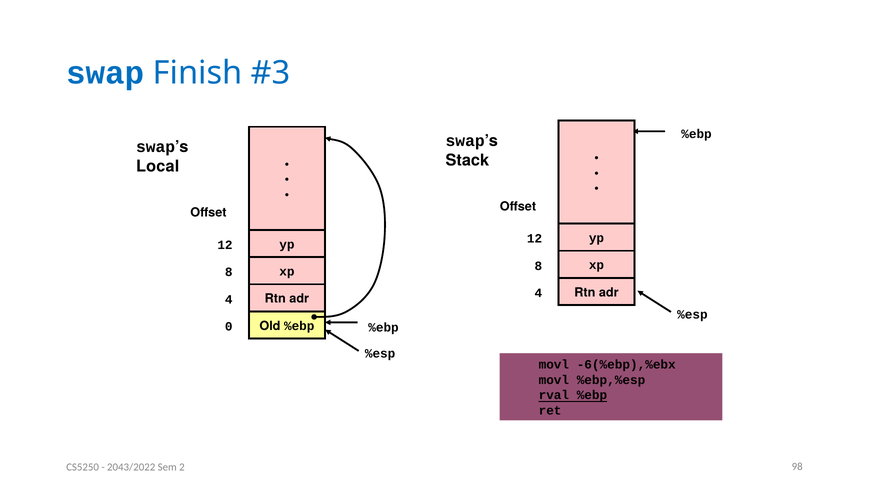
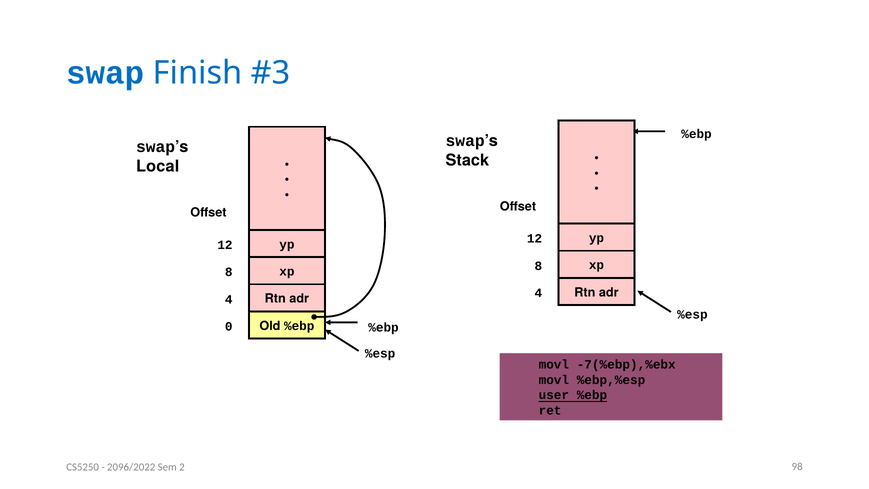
-6(%ebp),%ebx: -6(%ebp),%ebx -> -7(%ebp),%ebx
rval: rval -> user
2043/2022: 2043/2022 -> 2096/2022
